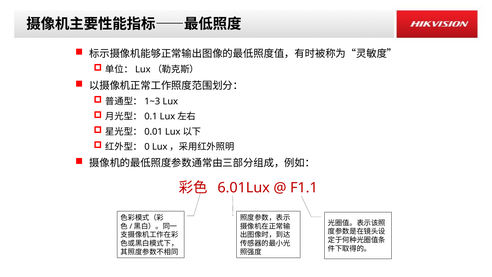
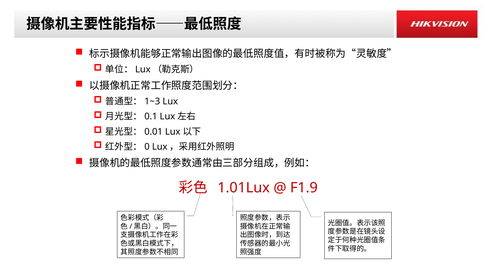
6.01Lux: 6.01Lux -> 1.01Lux
F1.1: F1.1 -> F1.9
